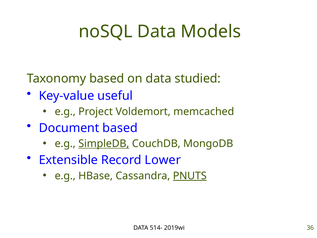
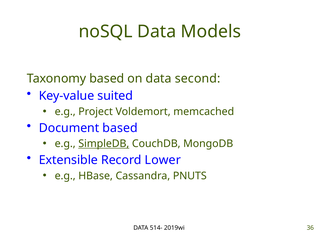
studied: studied -> second
useful: useful -> suited
PNUTS underline: present -> none
